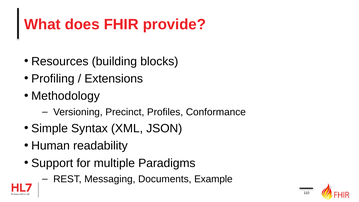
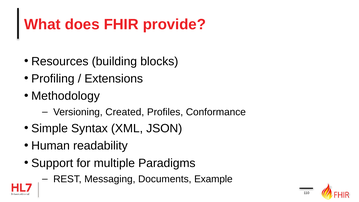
Precinct: Precinct -> Created
